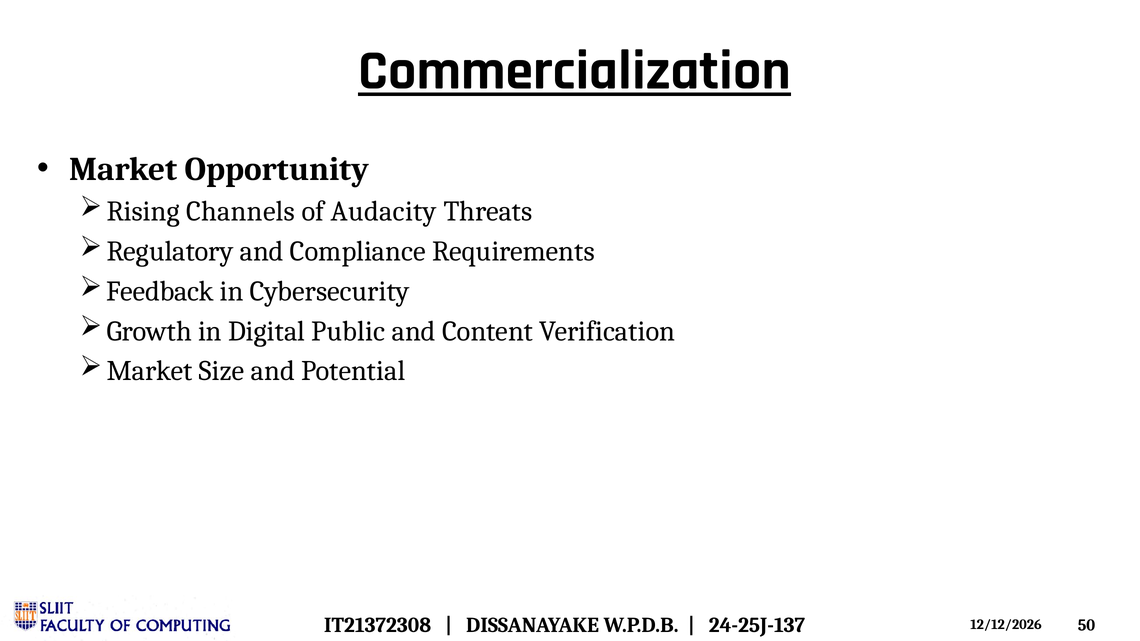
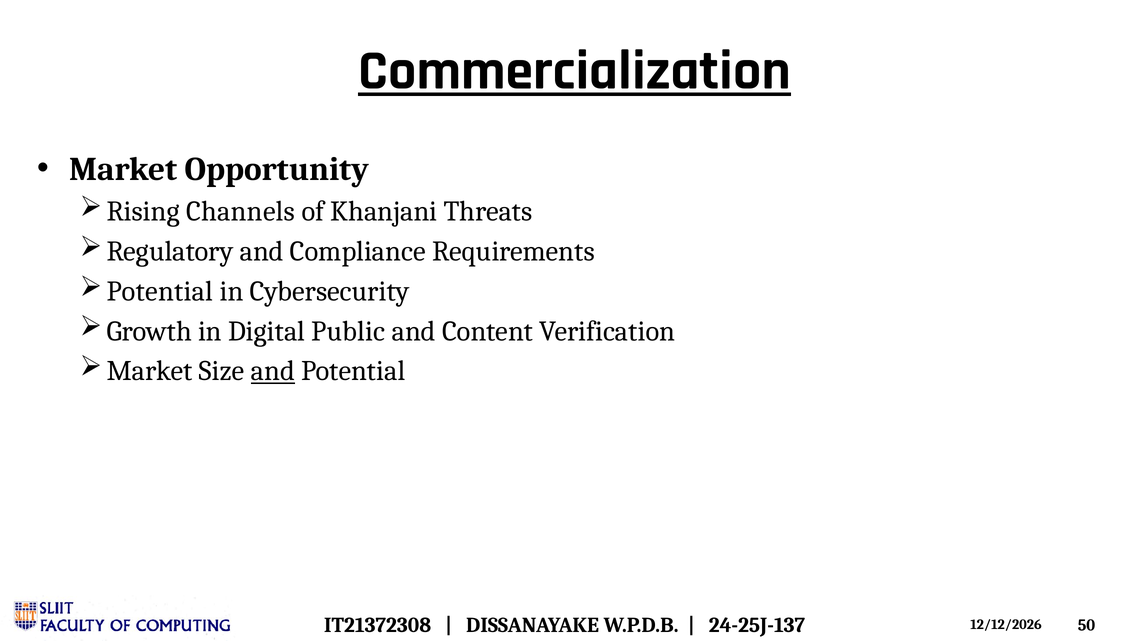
Audacity: Audacity -> Khanjani
Feedback at (160, 291): Feedback -> Potential
and at (273, 371) underline: none -> present
